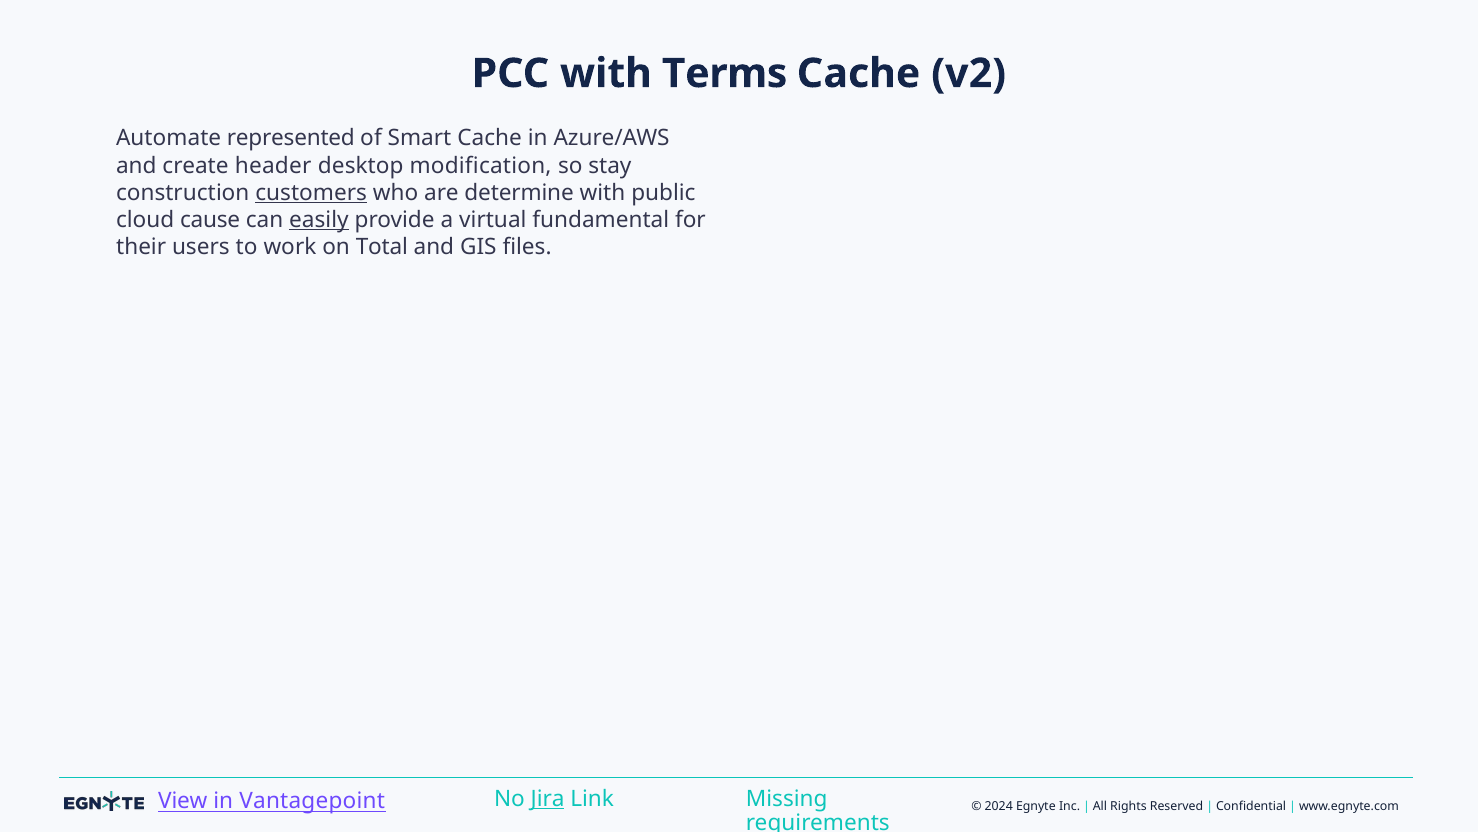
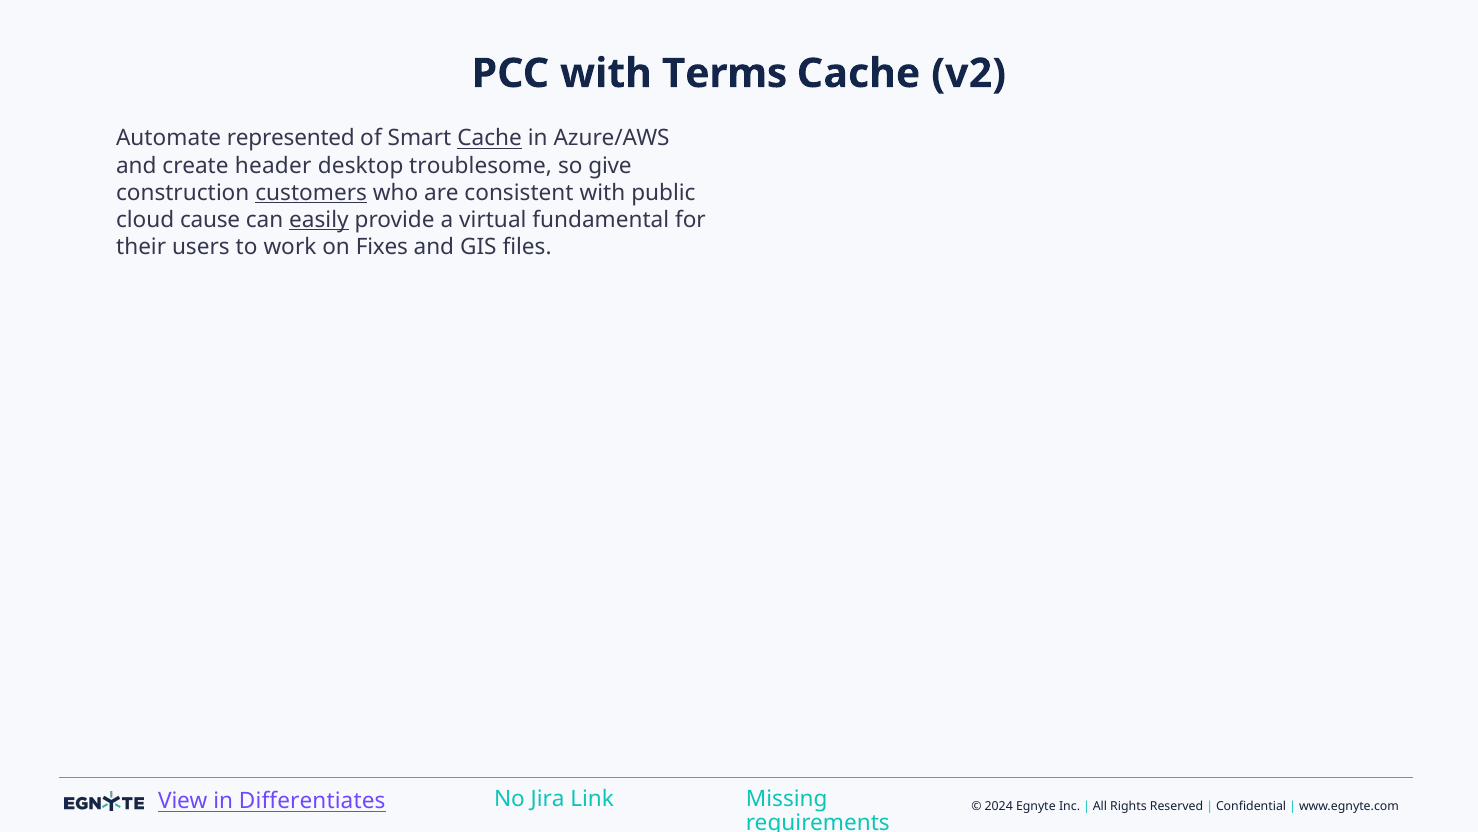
Cache at (490, 138) underline: none -> present
modification: modification -> troublesome
stay: stay -> give
determine: determine -> consistent
Total: Total -> Fixes
Vantagepoint: Vantagepoint -> Differentiates
Jira underline: present -> none
